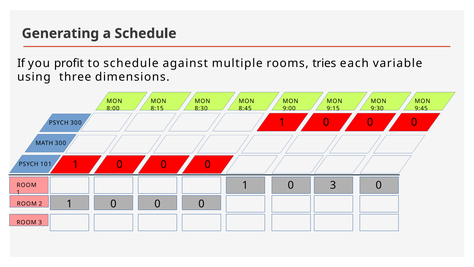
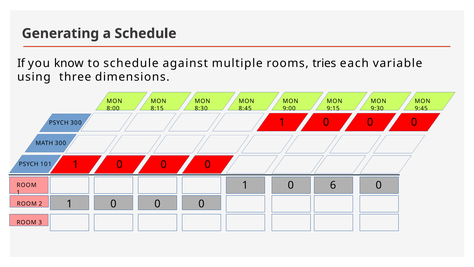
profit: profit -> know
0 3: 3 -> 6
